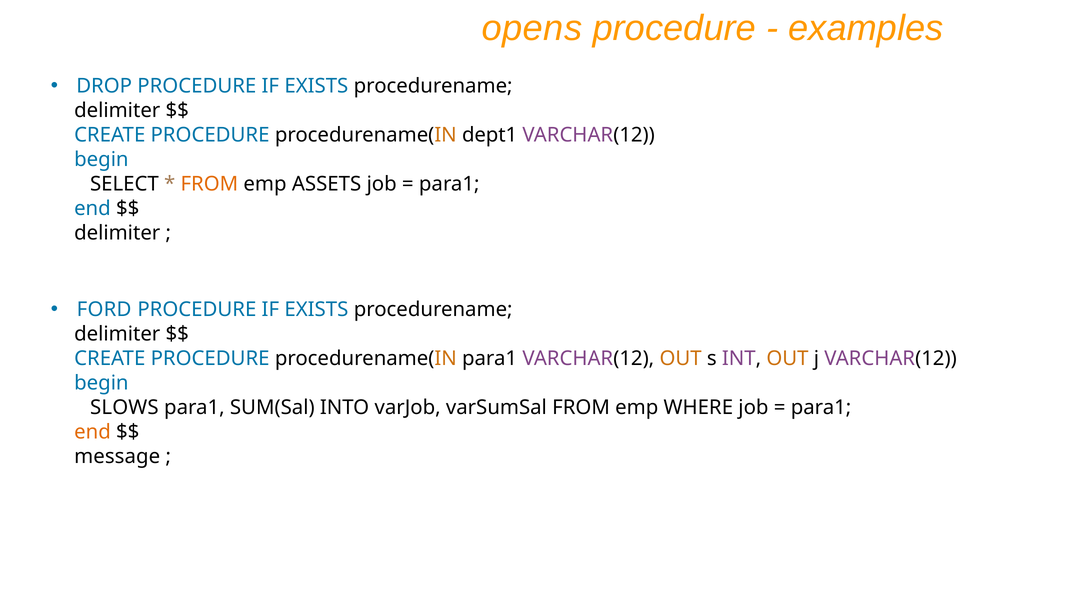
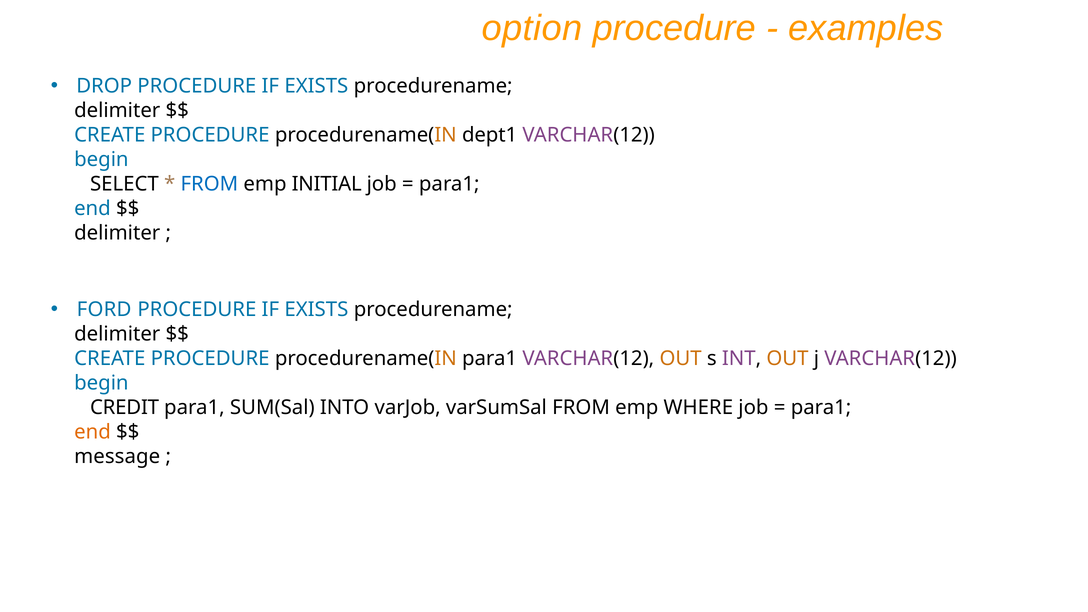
opens: opens -> option
FROM at (209, 184) colour: orange -> blue
ASSETS: ASSETS -> INITIAL
SLOWS: SLOWS -> CREDIT
